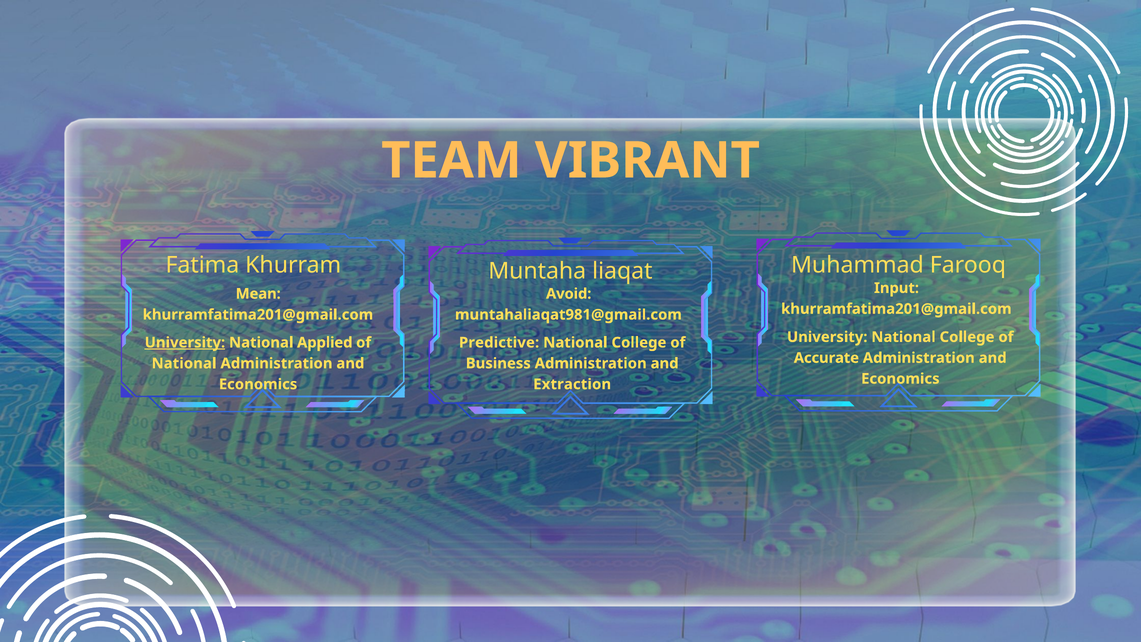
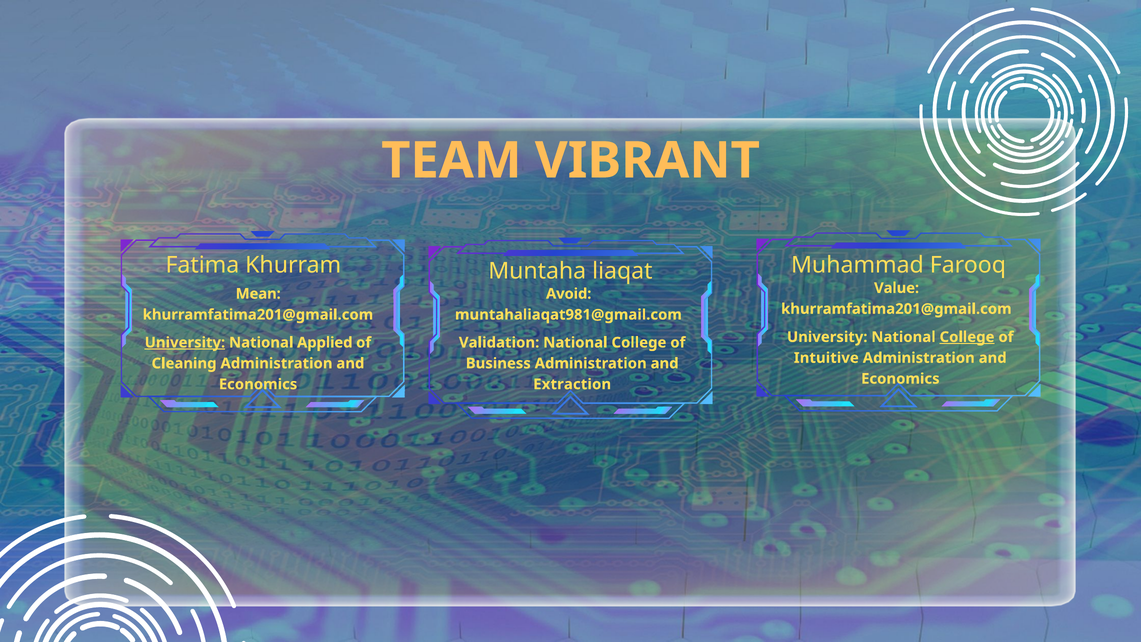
Input: Input -> Value
College at (967, 337) underline: none -> present
Predictive: Predictive -> Validation
Accurate: Accurate -> Intuitive
National at (184, 363): National -> Cleaning
